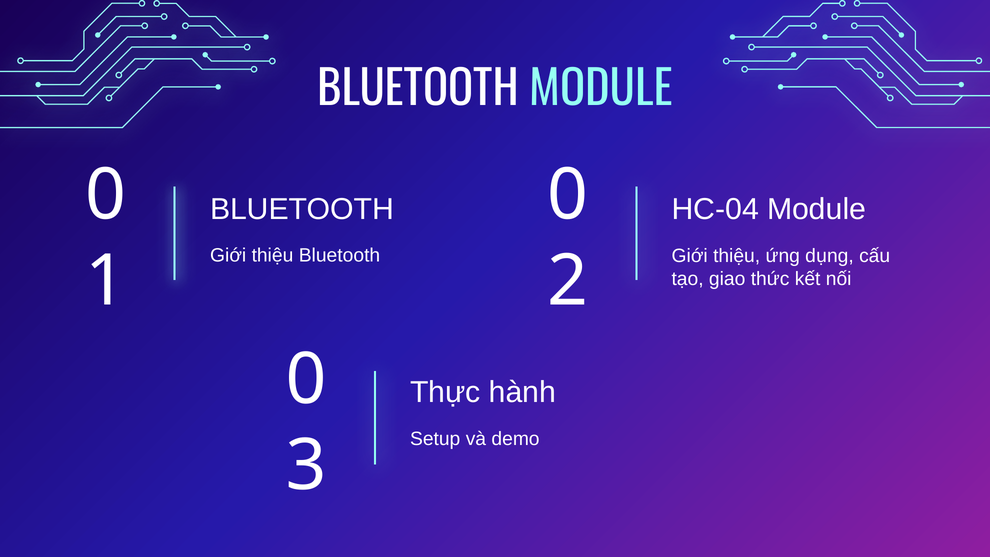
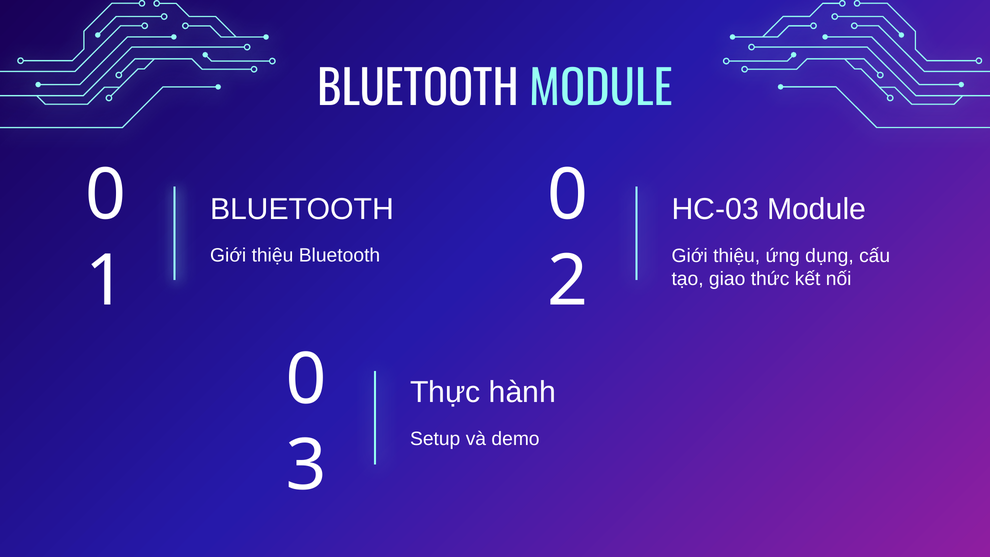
HC-04: HC-04 -> HC-03
